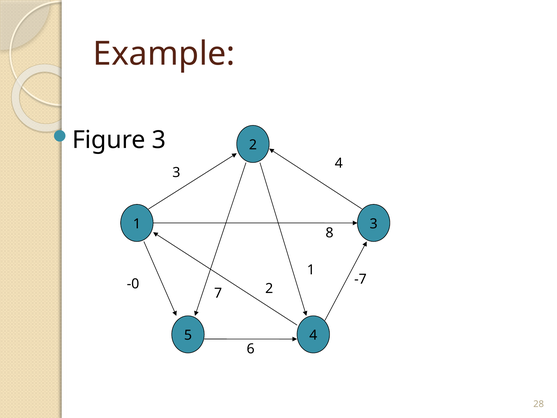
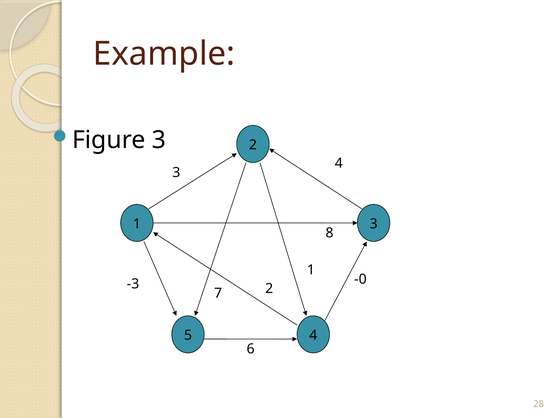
-7: -7 -> -0
-0: -0 -> -3
